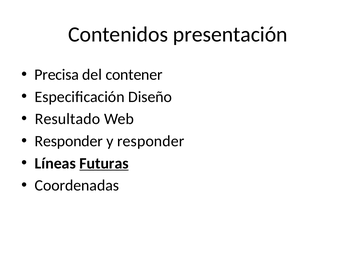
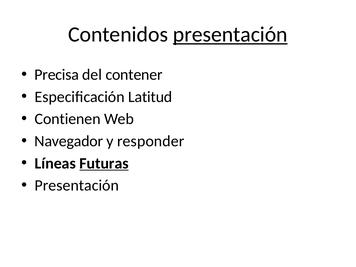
presentación at (230, 34) underline: none -> present
Diseño: Diseño -> Latitud
Resultado: Resultado -> Contienen
Responder at (69, 141): Responder -> Navegador
Coordenadas at (77, 185): Coordenadas -> Presentación
